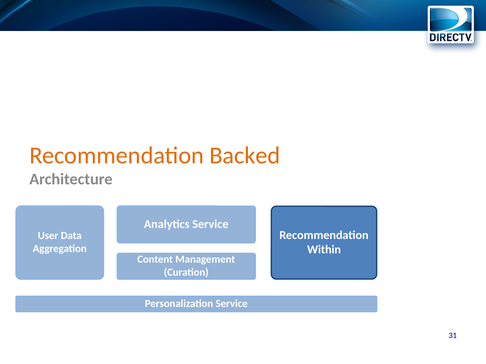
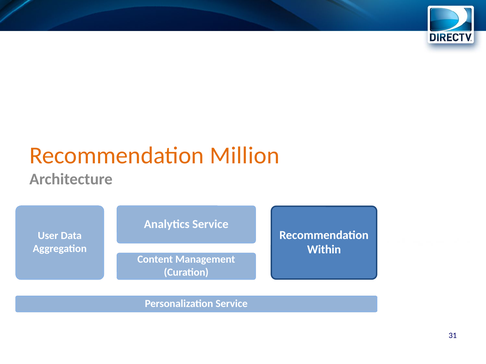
Backed: Backed -> Million
